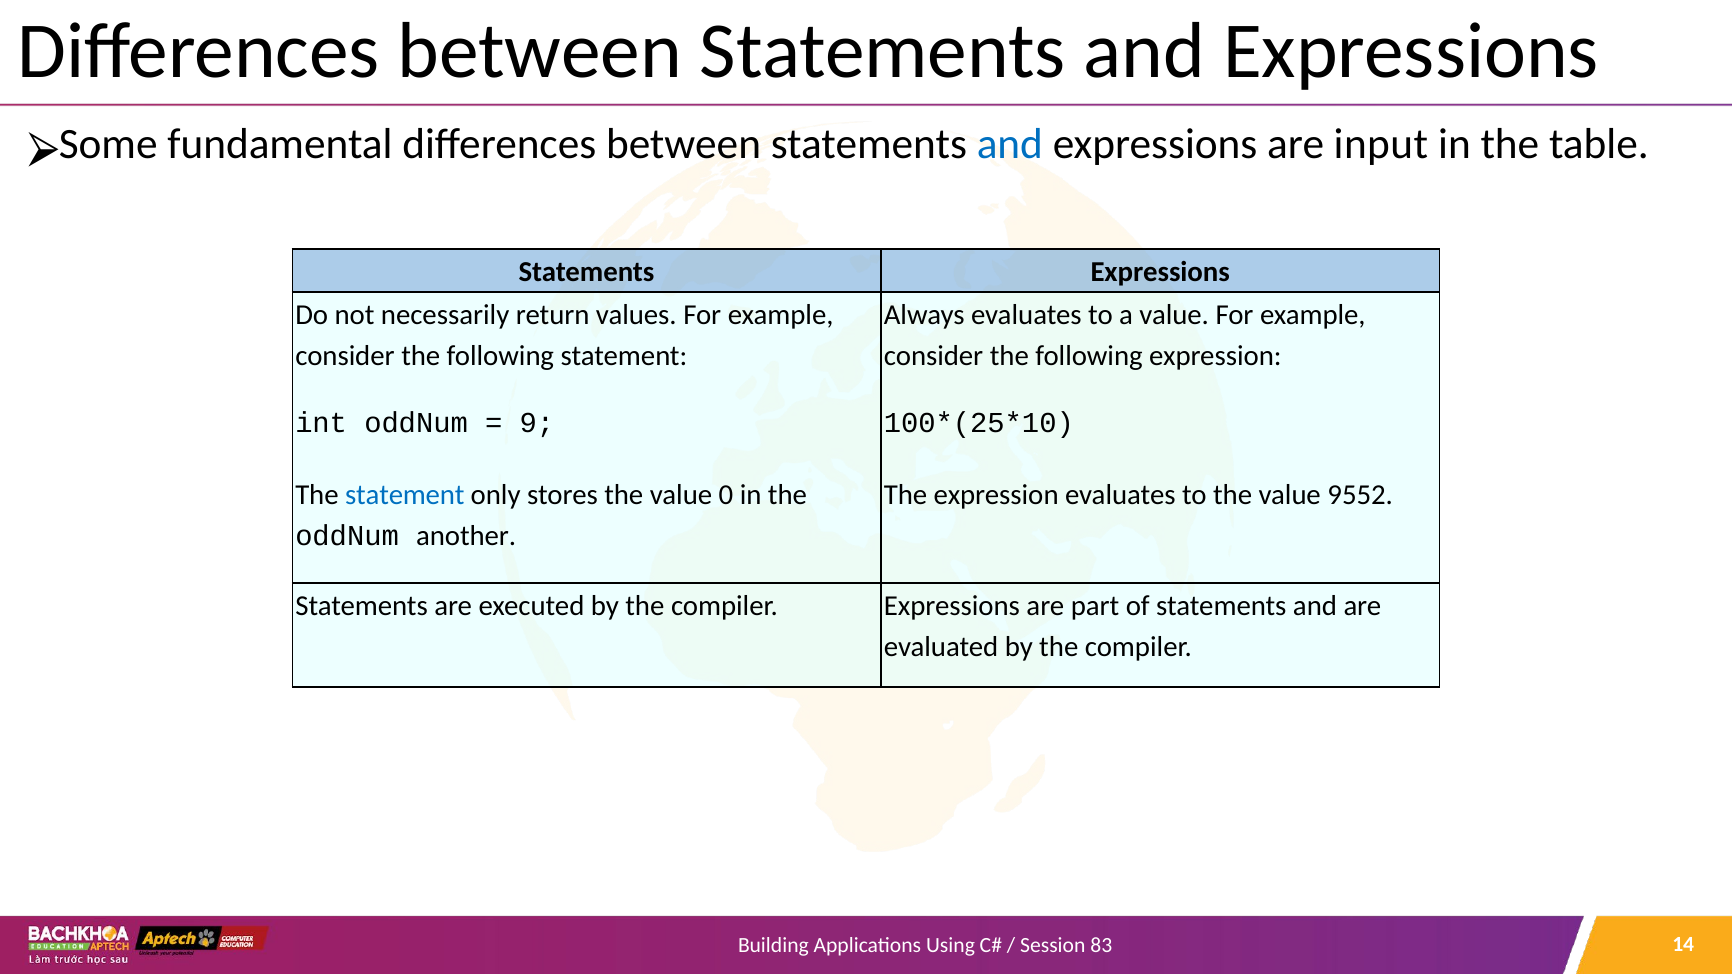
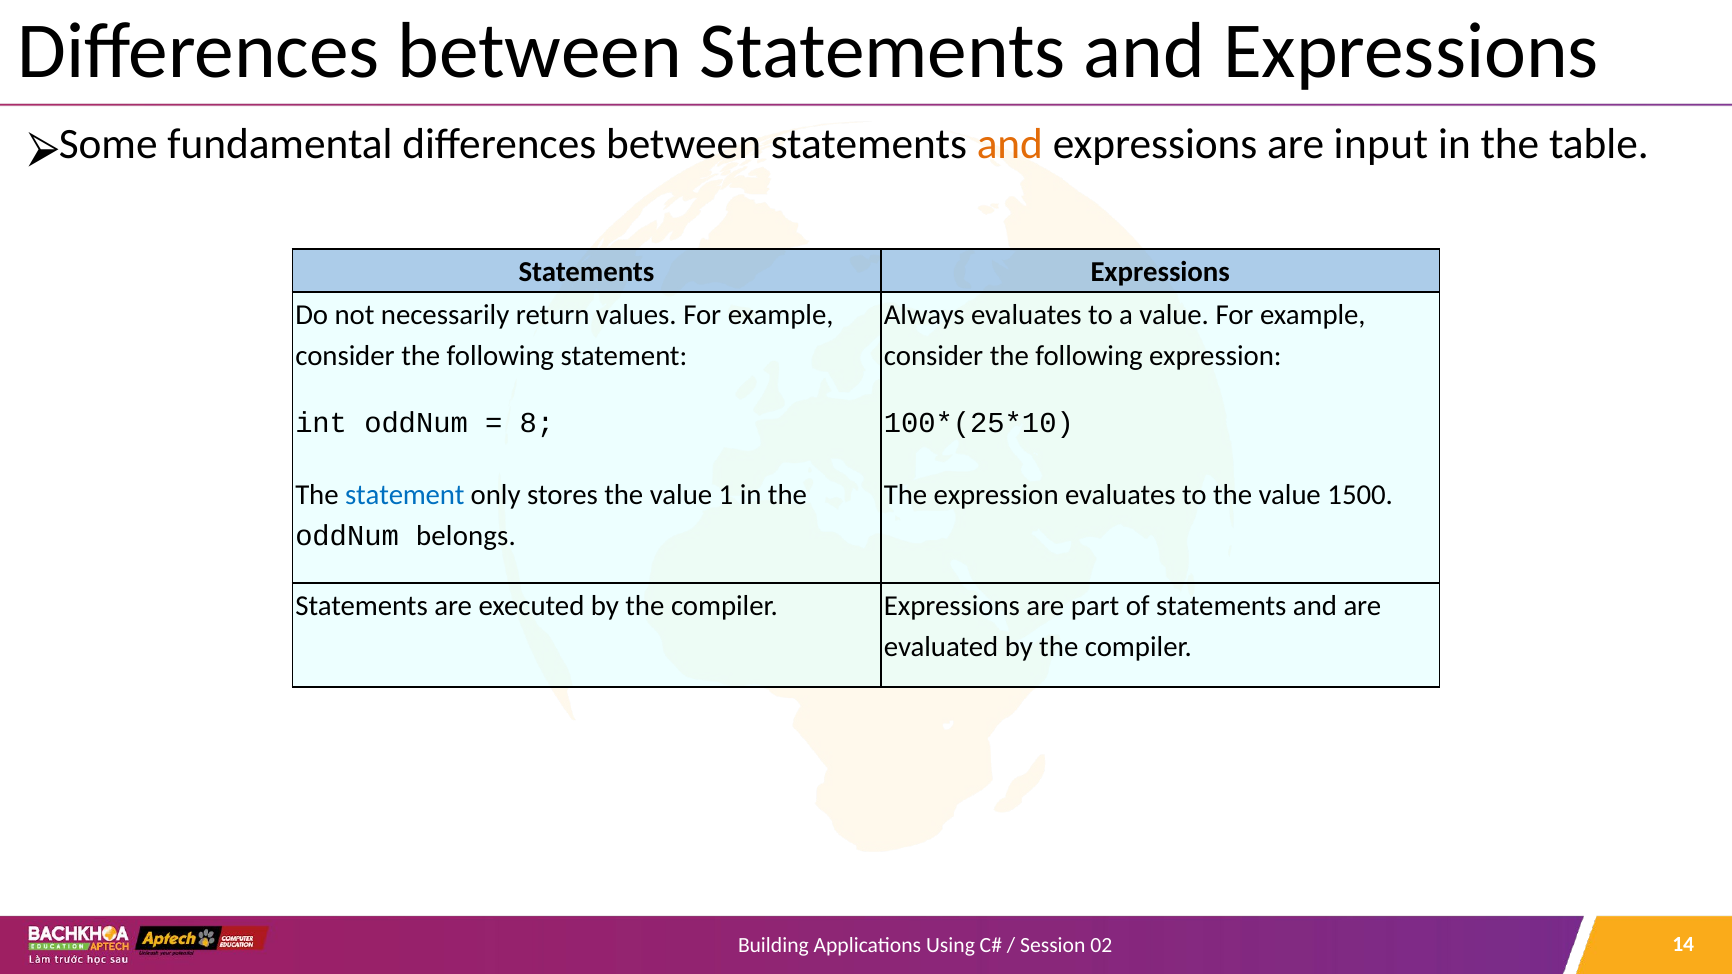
and at (1010, 144) colour: blue -> orange
9: 9 -> 8
0: 0 -> 1
9552: 9552 -> 1500
another: another -> belongs
83: 83 -> 02
